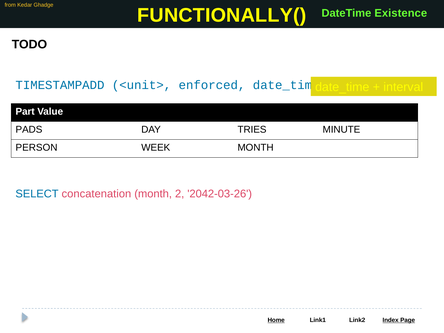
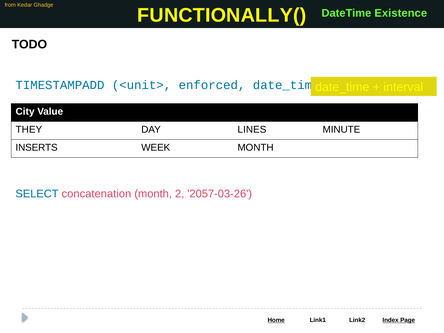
Part: Part -> City
PADS: PADS -> THEY
TRIES: TRIES -> LINES
PERSON: PERSON -> INSERTS
2042-03-26: 2042-03-26 -> 2057-03-26
